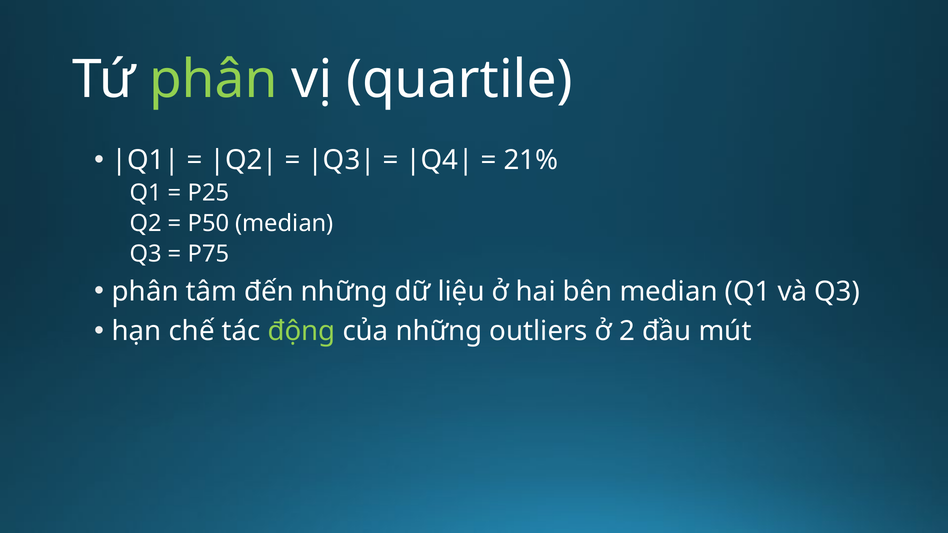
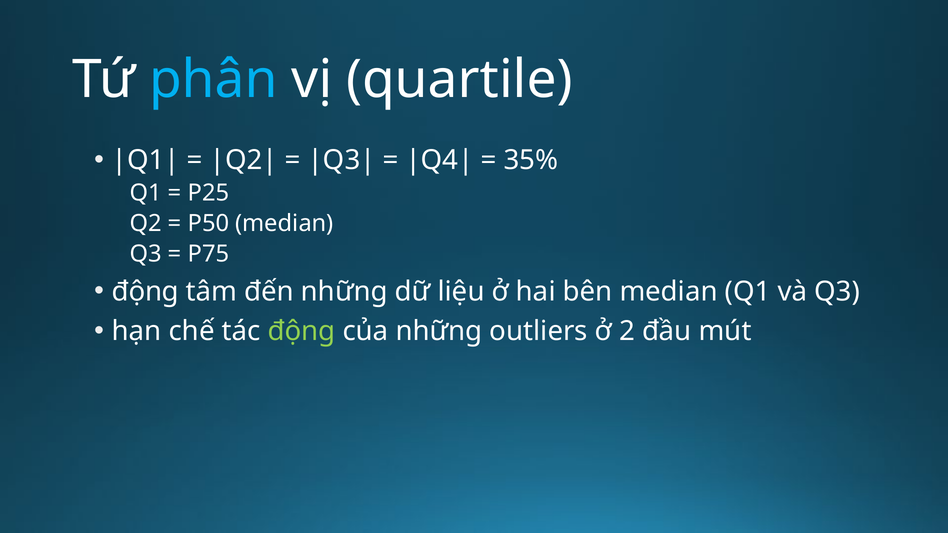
phân at (213, 80) colour: light green -> light blue
21%: 21% -> 35%
phân at (145, 292): phân -> động
